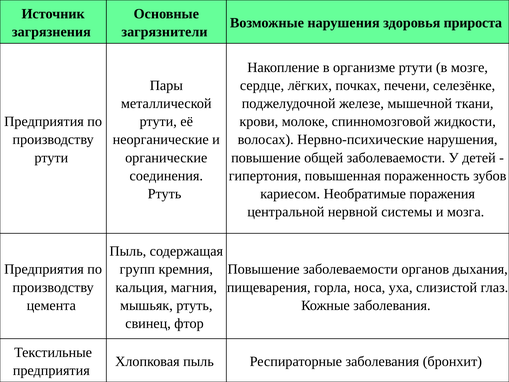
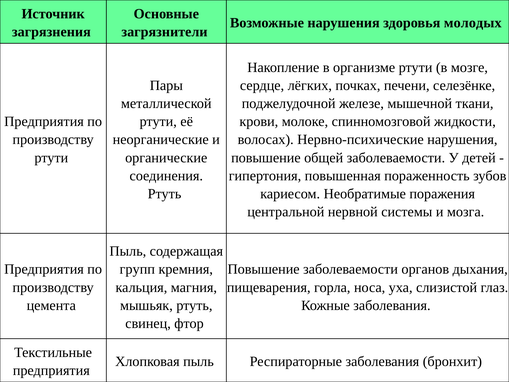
прироста: прироста -> молодых
